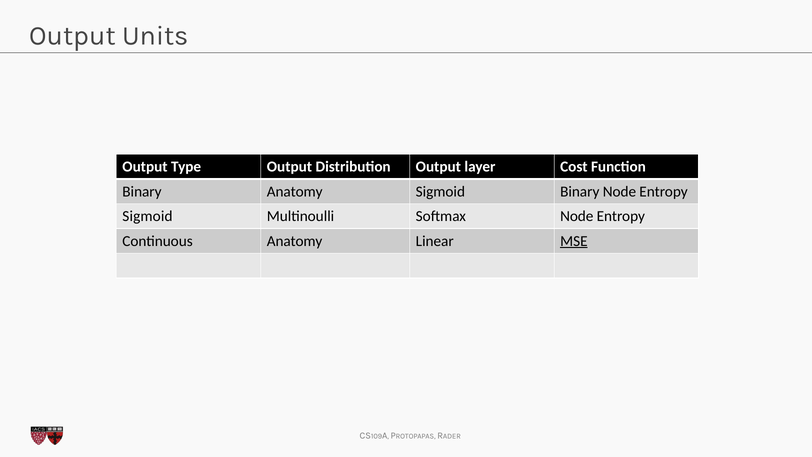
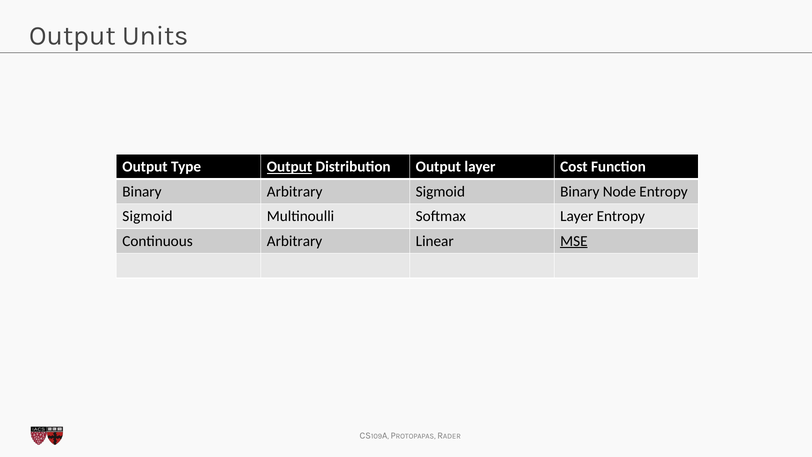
Output at (289, 167) underline: none -> present
Binary Anatomy: Anatomy -> Arbitrary
Softmax Node: Node -> Layer
Continuous Anatomy: Anatomy -> Arbitrary
